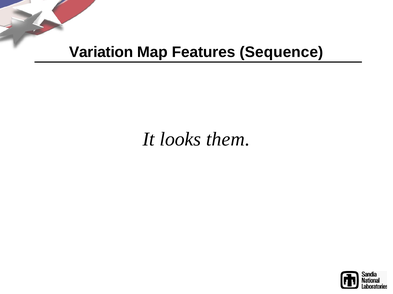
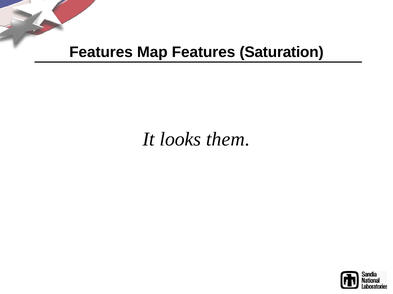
Variation at (101, 52): Variation -> Features
Sequence: Sequence -> Saturation
